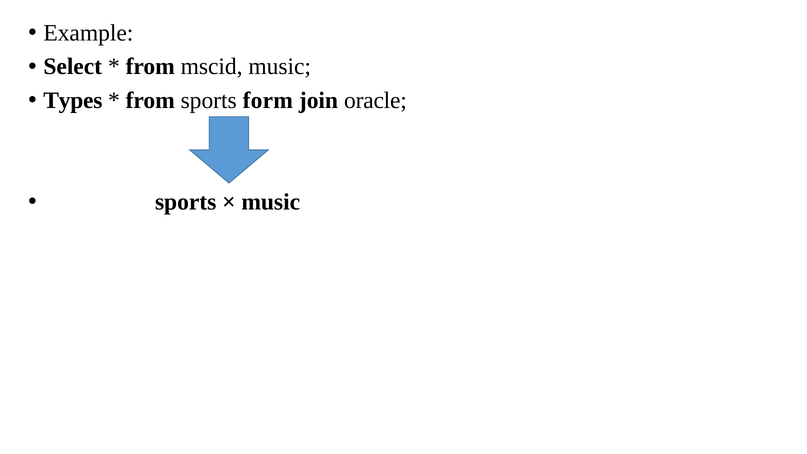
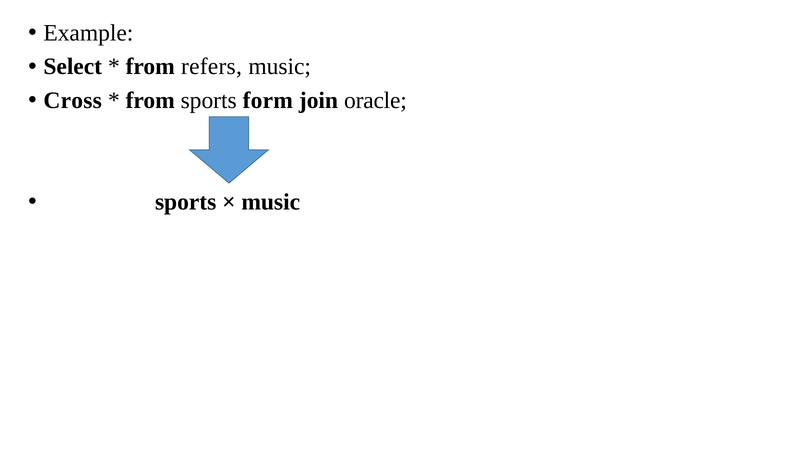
mscid: mscid -> refers
Types: Types -> Cross
